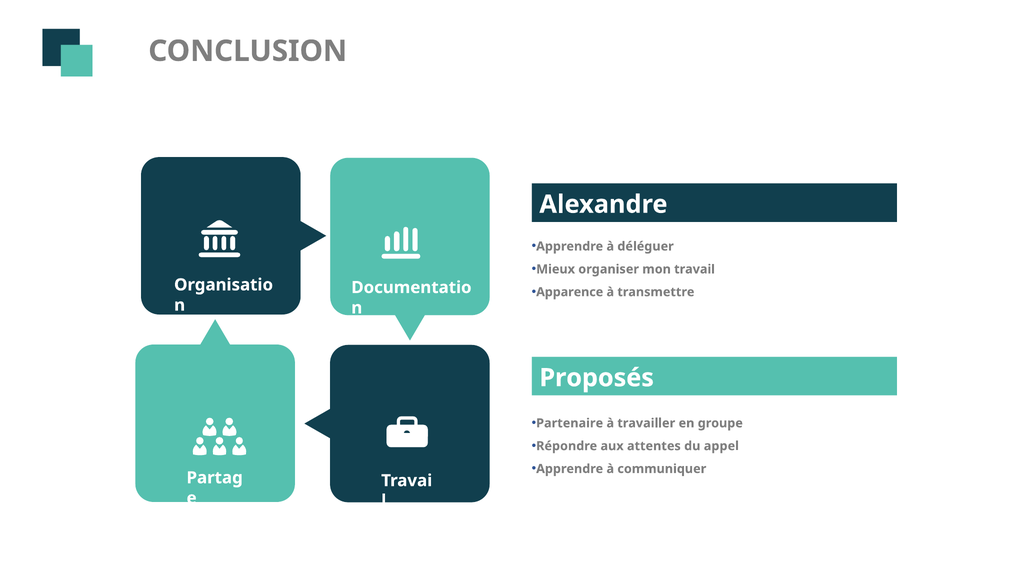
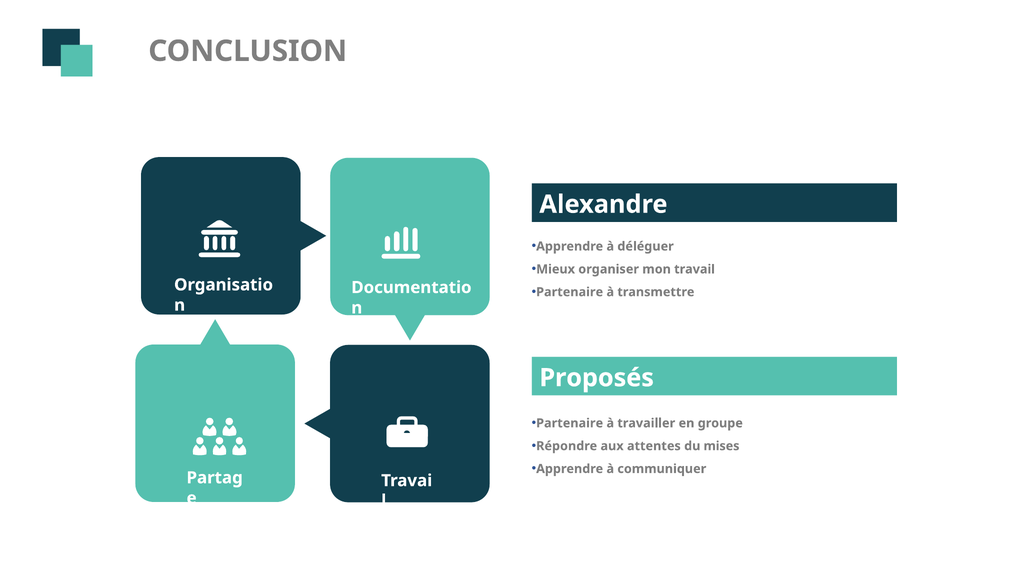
Apparence at (570, 292): Apparence -> Partenaire
appel: appel -> mises
